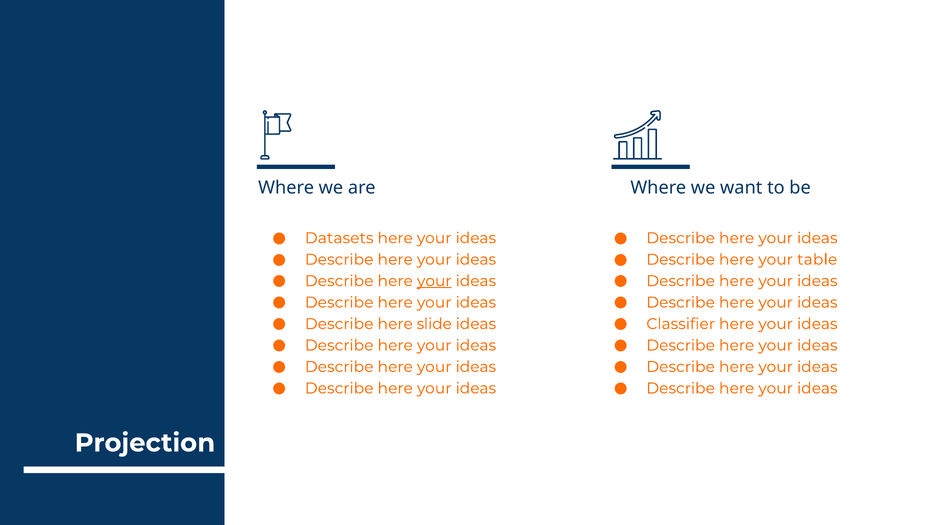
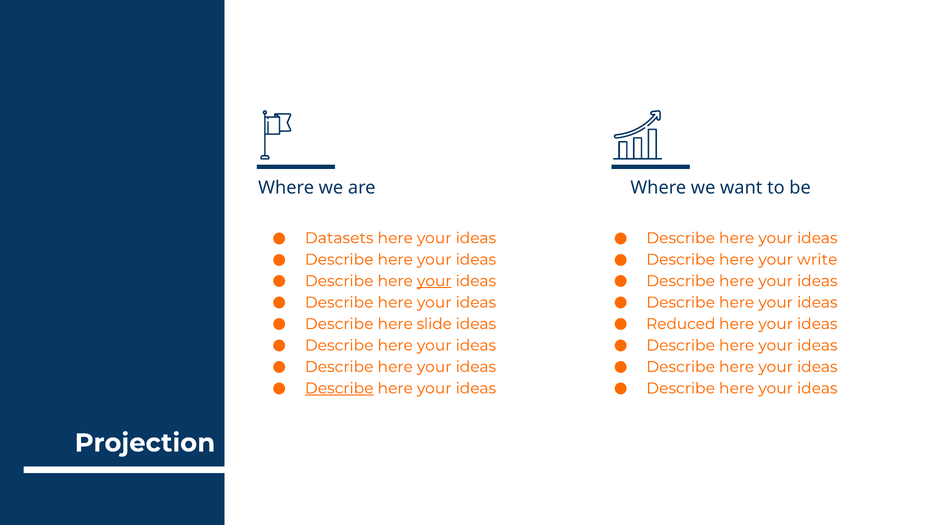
table: table -> write
Classifier: Classifier -> Reduced
Describe at (339, 388) underline: none -> present
